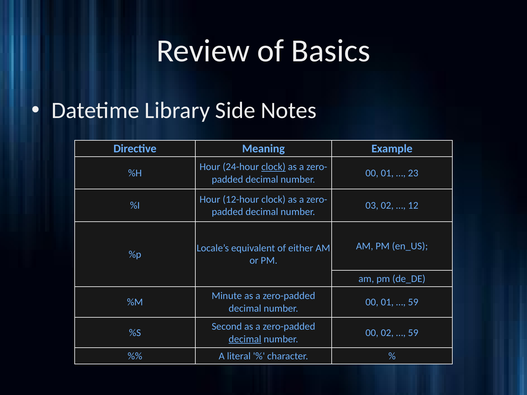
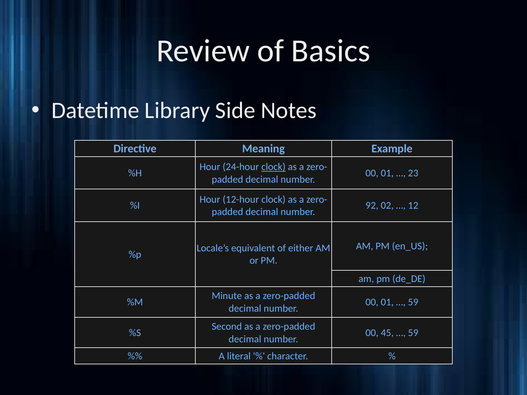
03: 03 -> 92
00 02: 02 -> 45
decimal at (245, 339) underline: present -> none
